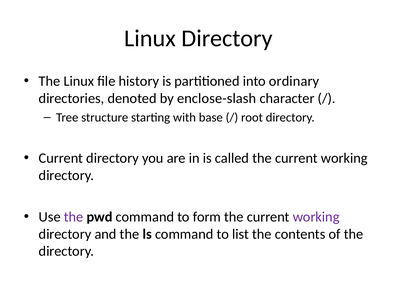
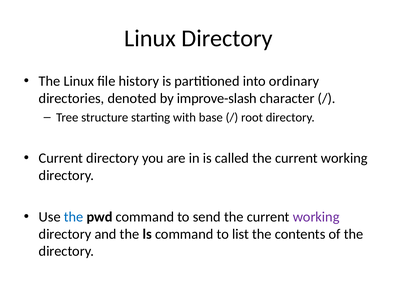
enclose-slash: enclose-slash -> improve-slash
the at (74, 217) colour: purple -> blue
form: form -> send
